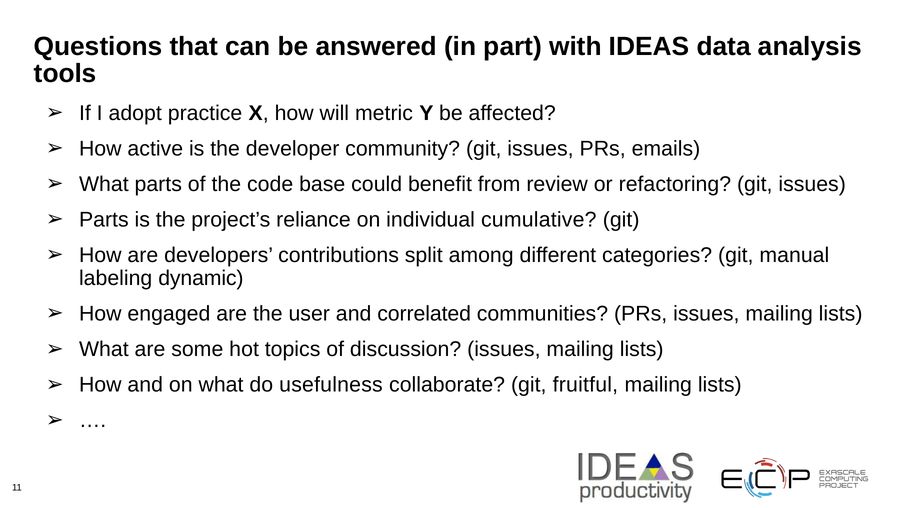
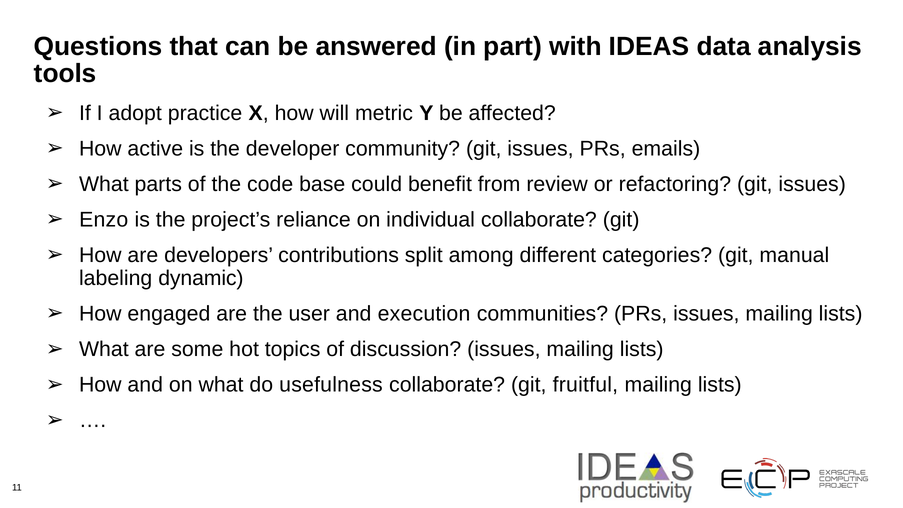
Parts at (104, 220): Parts -> Enzo
individual cumulative: cumulative -> collaborate
correlated: correlated -> execution
